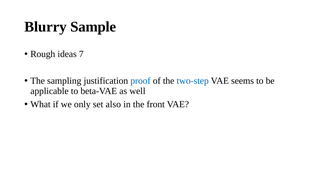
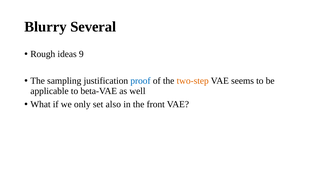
Sample: Sample -> Several
7: 7 -> 9
two-step colour: blue -> orange
